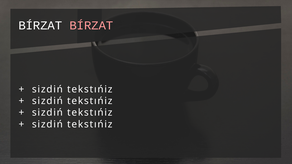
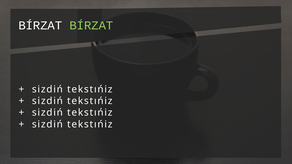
BÍRZAT at (91, 26) colour: pink -> light green
